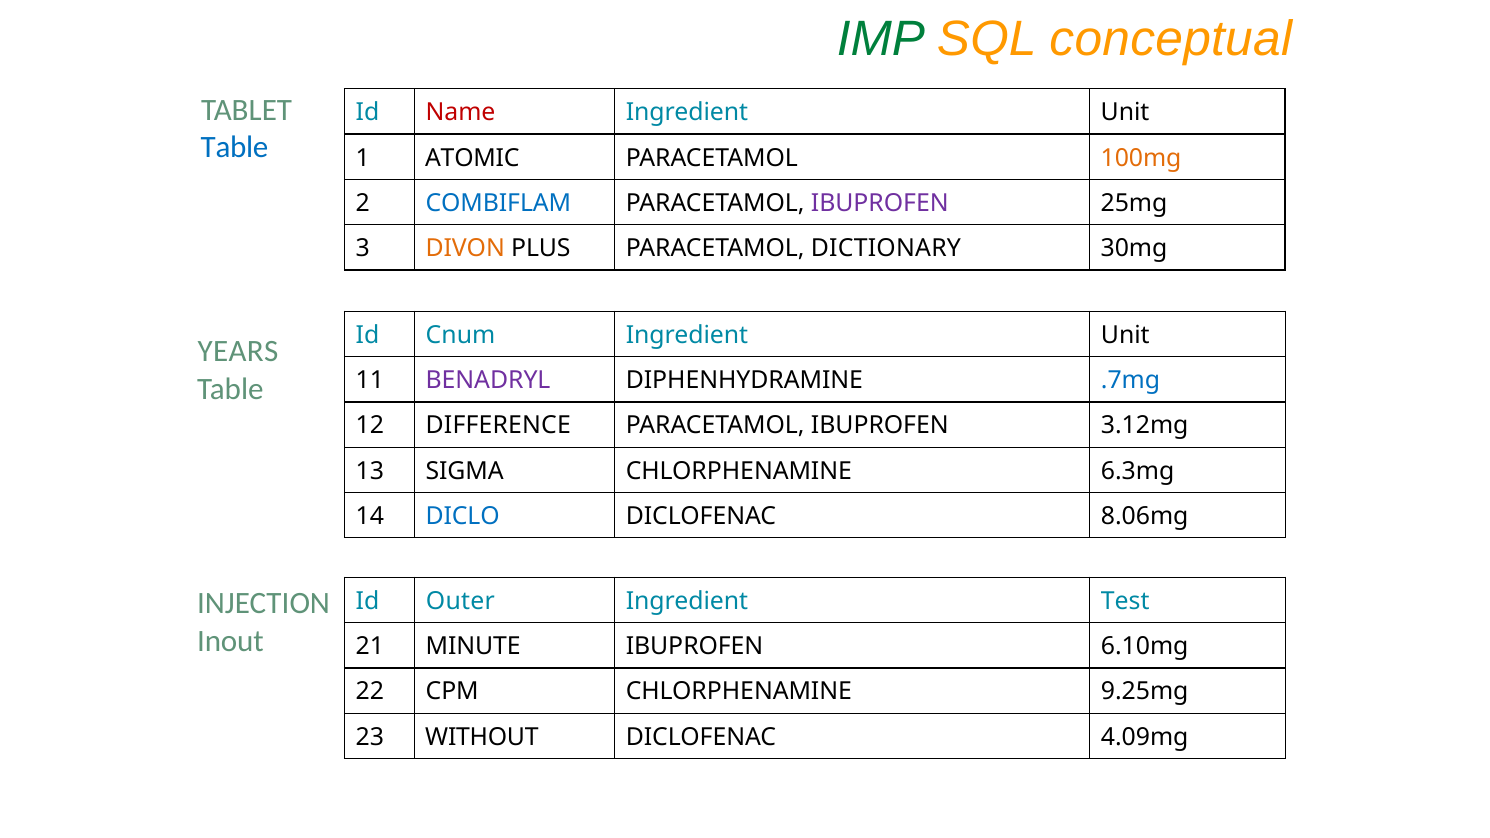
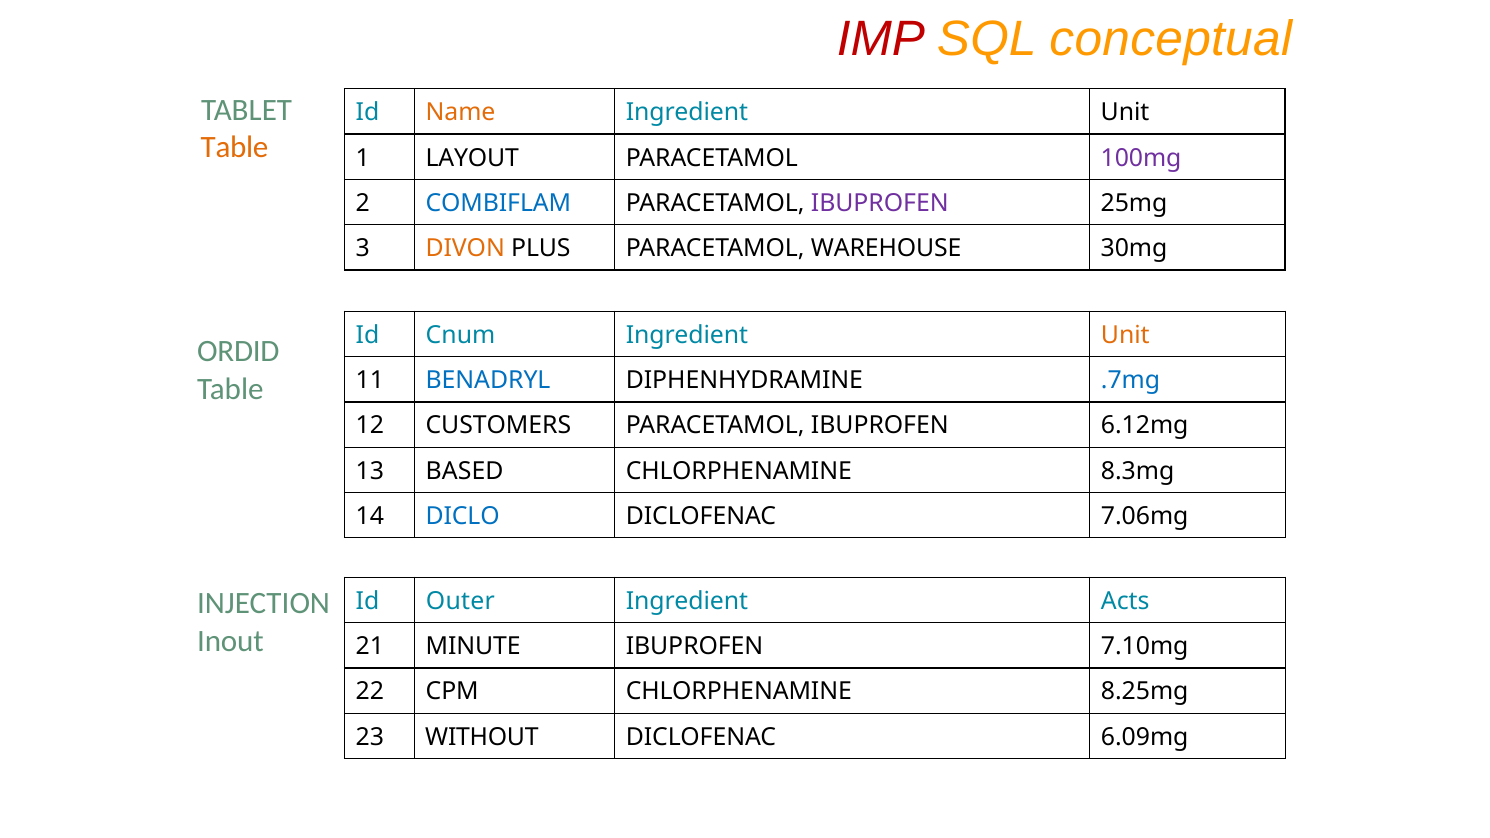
IMP colour: green -> red
Name colour: red -> orange
Table at (235, 148) colour: blue -> orange
ATOMIC: ATOMIC -> LAYOUT
100mg colour: orange -> purple
DICTIONARY: DICTIONARY -> WAREHOUSE
Unit at (1125, 335) colour: black -> orange
YEARS: YEARS -> ORDID
BENADRYL colour: purple -> blue
DIFFERENCE: DIFFERENCE -> CUSTOMERS
3.12mg: 3.12mg -> 6.12mg
SIGMA: SIGMA -> BASED
6.3mg: 6.3mg -> 8.3mg
8.06mg: 8.06mg -> 7.06mg
Test: Test -> Acts
6.10mg: 6.10mg -> 7.10mg
9.25mg: 9.25mg -> 8.25mg
4.09mg: 4.09mg -> 6.09mg
